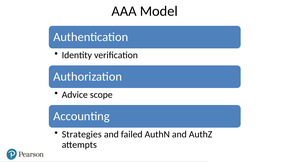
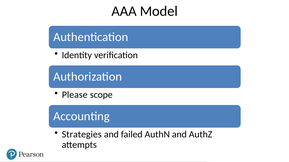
Advice: Advice -> Please
